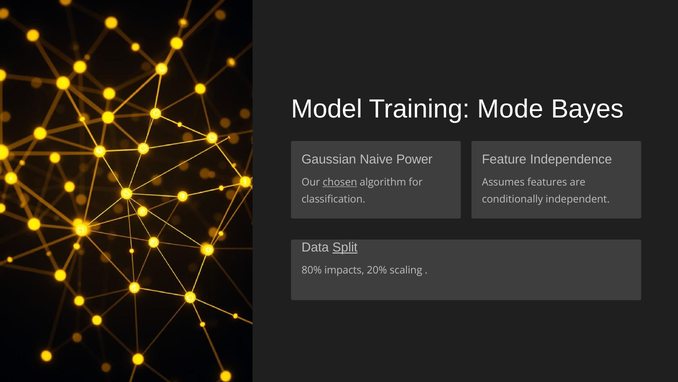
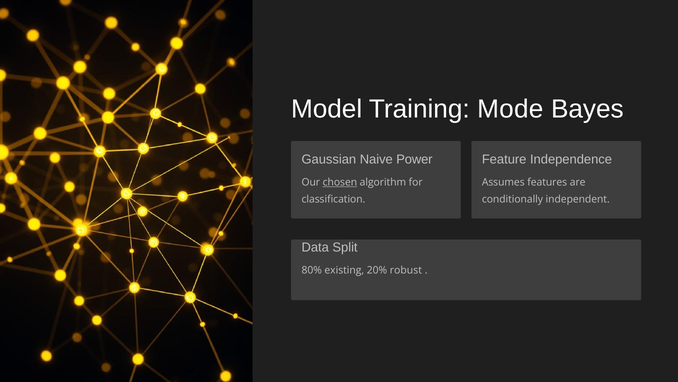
Split underline: present -> none
impacts: impacts -> existing
scaling: scaling -> robust
